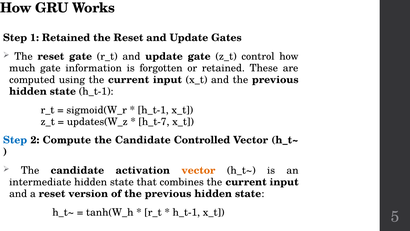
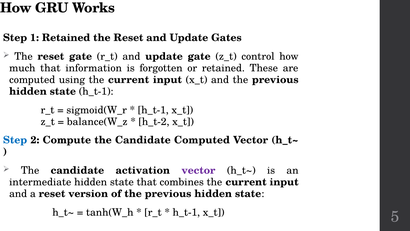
much gate: gate -> that
updates(W_z: updates(W_z -> balance(W_z
h_t-7: h_t-7 -> h_t-2
Candidate Controlled: Controlled -> Computed
vector at (198, 170) colour: orange -> purple
